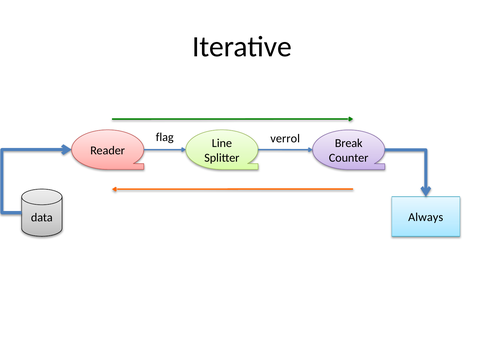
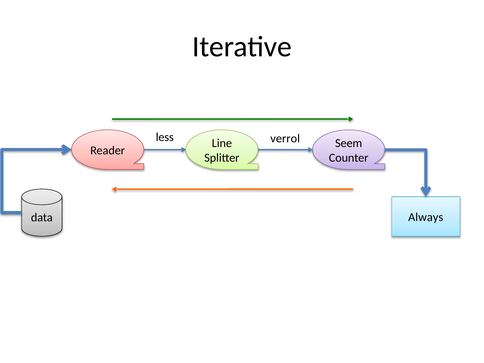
flag: flag -> less
Break: Break -> Seem
